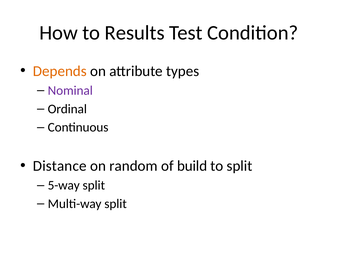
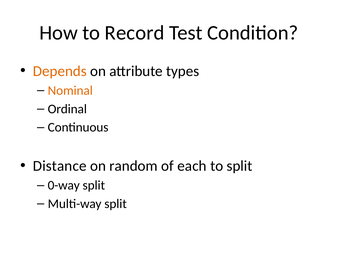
Results: Results -> Record
Nominal colour: purple -> orange
build: build -> each
5-way: 5-way -> 0-way
